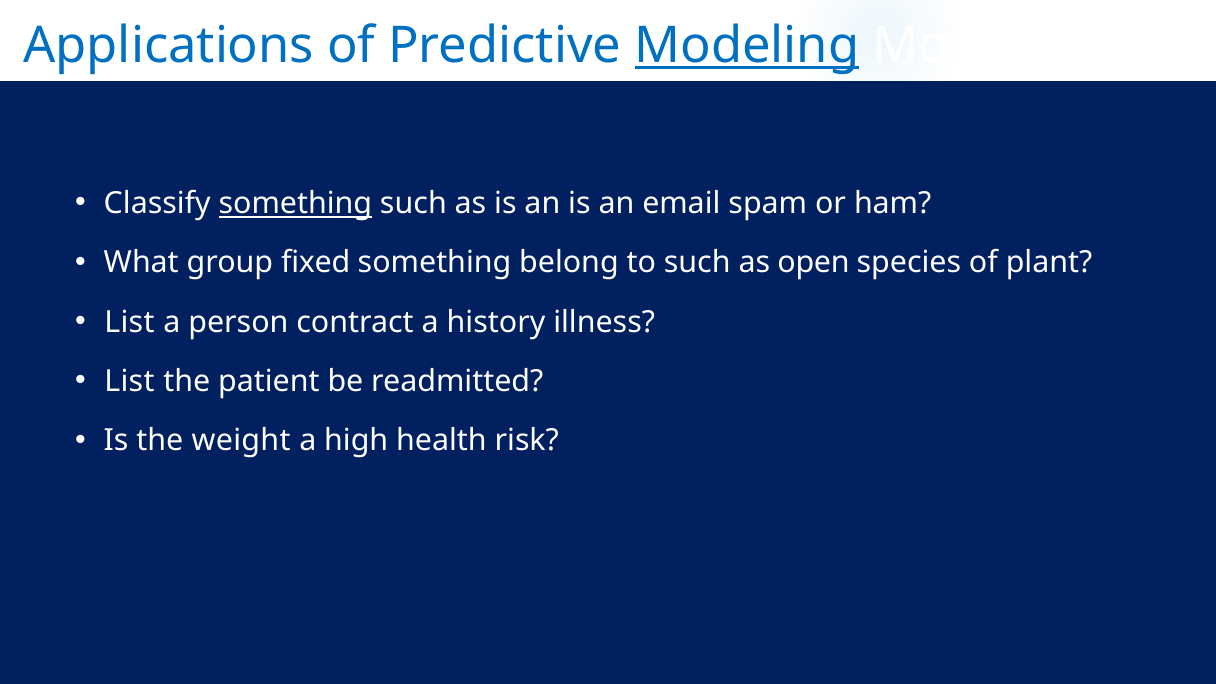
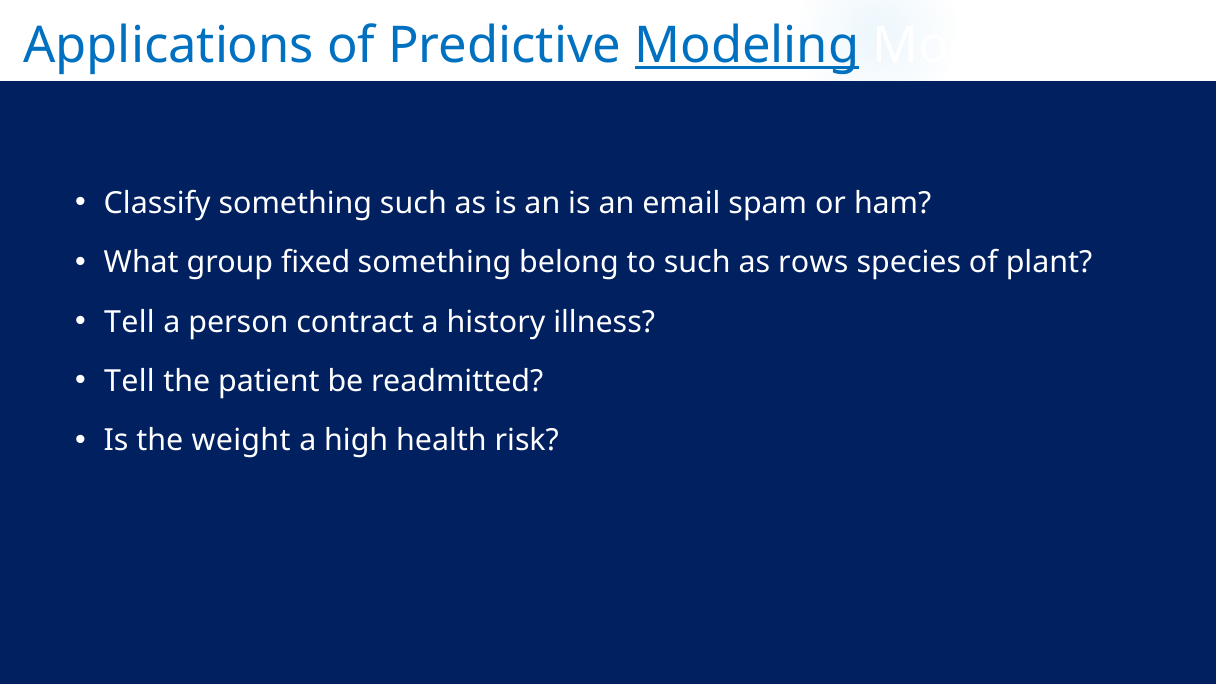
something at (295, 204) underline: present -> none
open: open -> rows
List at (129, 322): List -> Tell
List at (129, 381): List -> Tell
